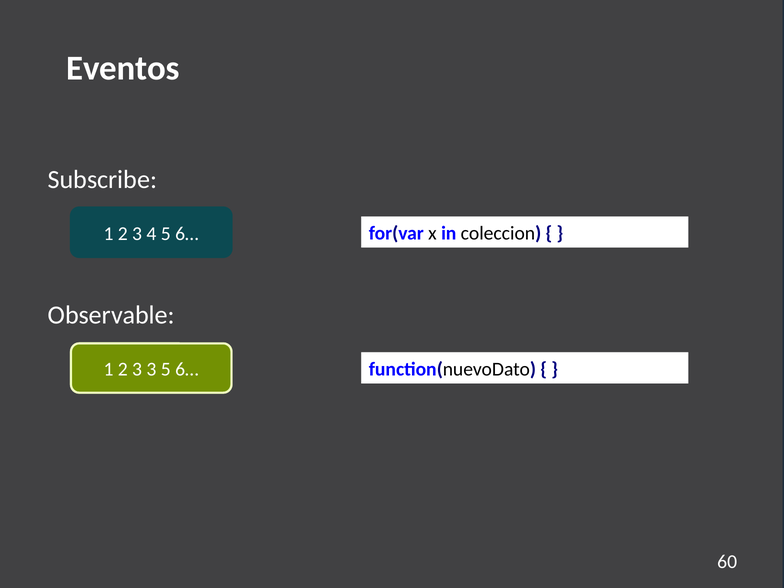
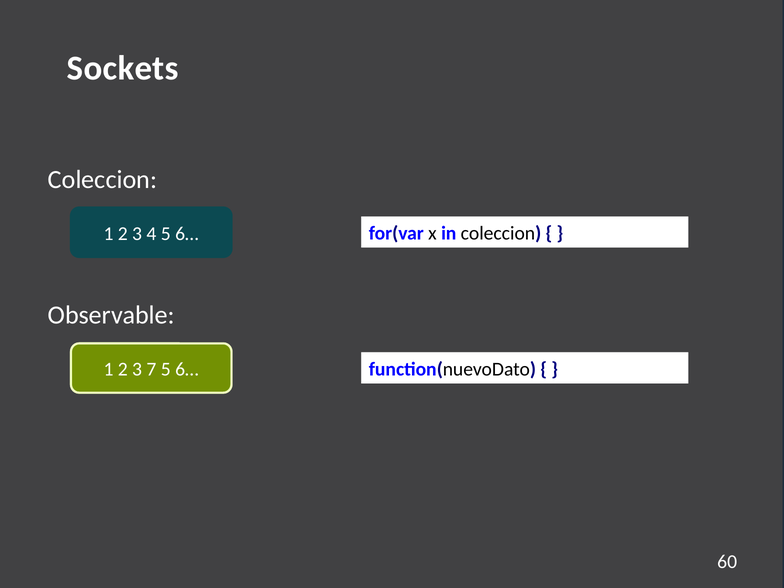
Eventos: Eventos -> Sockets
Subscribe at (102, 180): Subscribe -> Coleccion
3 3: 3 -> 7
